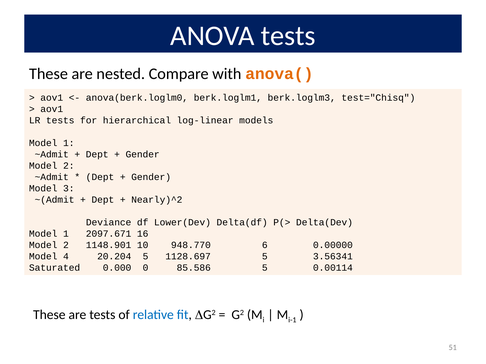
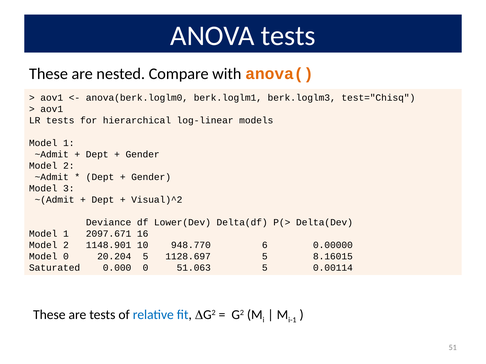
Nearly)^2: Nearly)^2 -> Visual)^2
Model 4: 4 -> 0
3.56341: 3.56341 -> 8.16015
85.586: 85.586 -> 51.063
